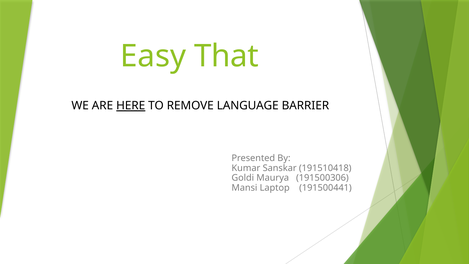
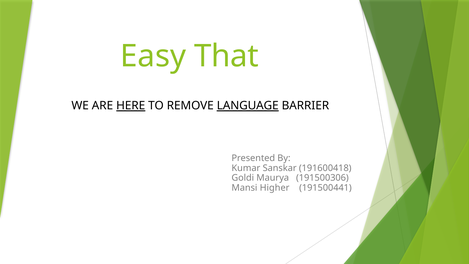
LANGUAGE underline: none -> present
191510418: 191510418 -> 191600418
Laptop: Laptop -> Higher
